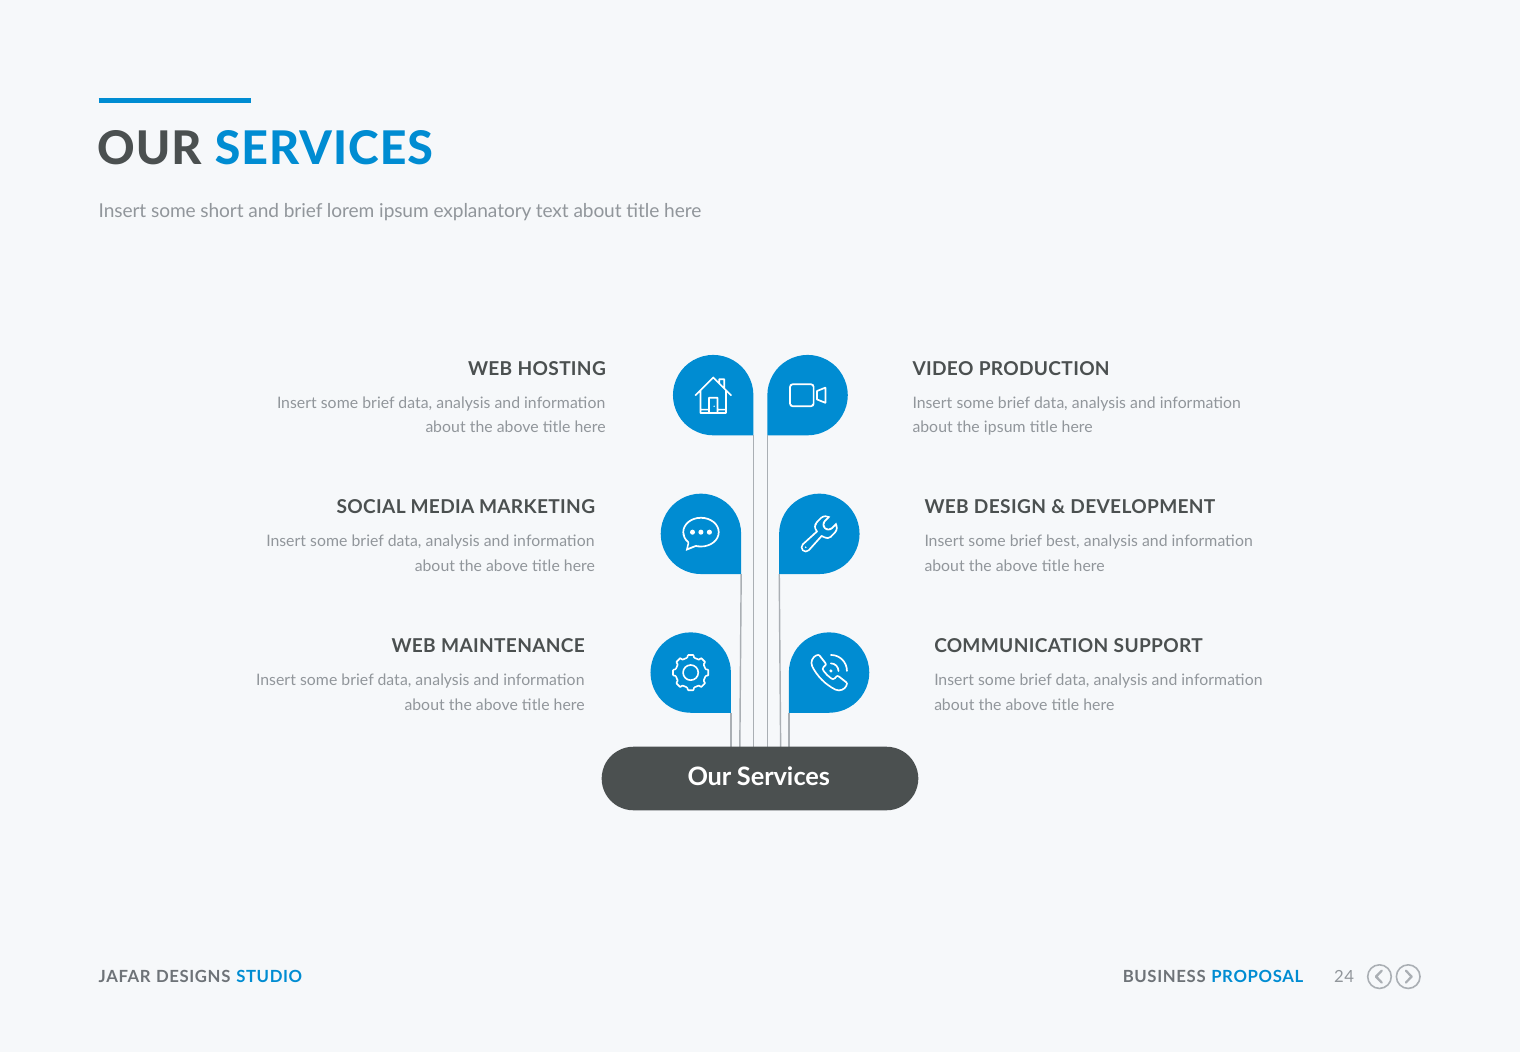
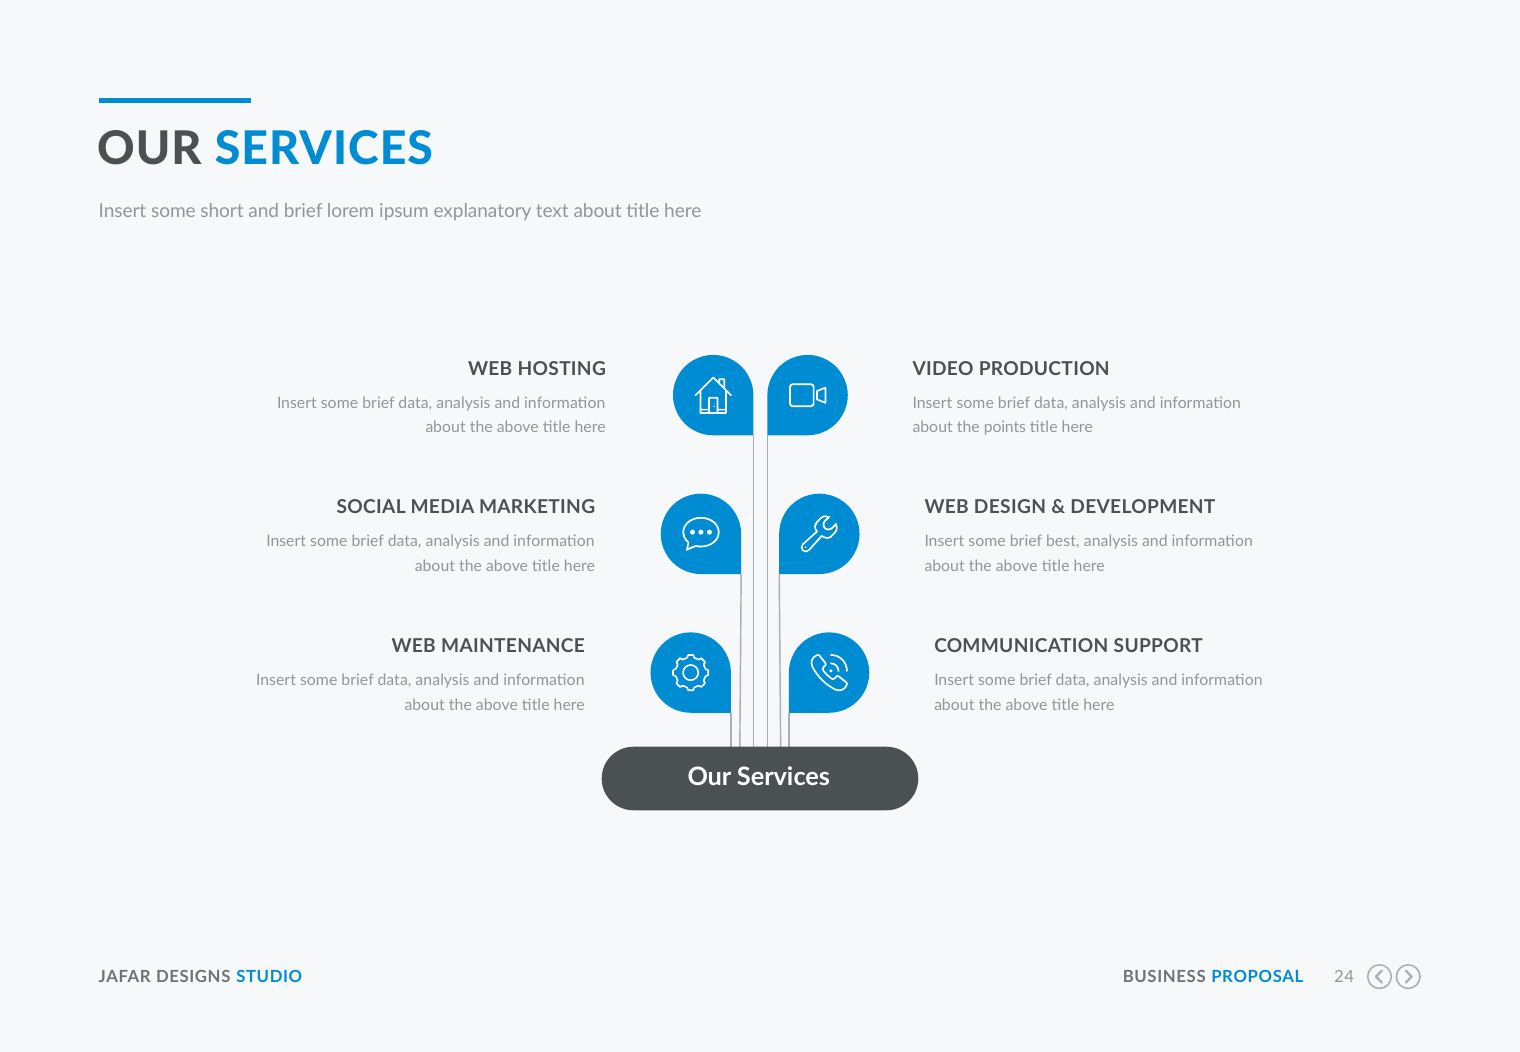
the ipsum: ipsum -> points
